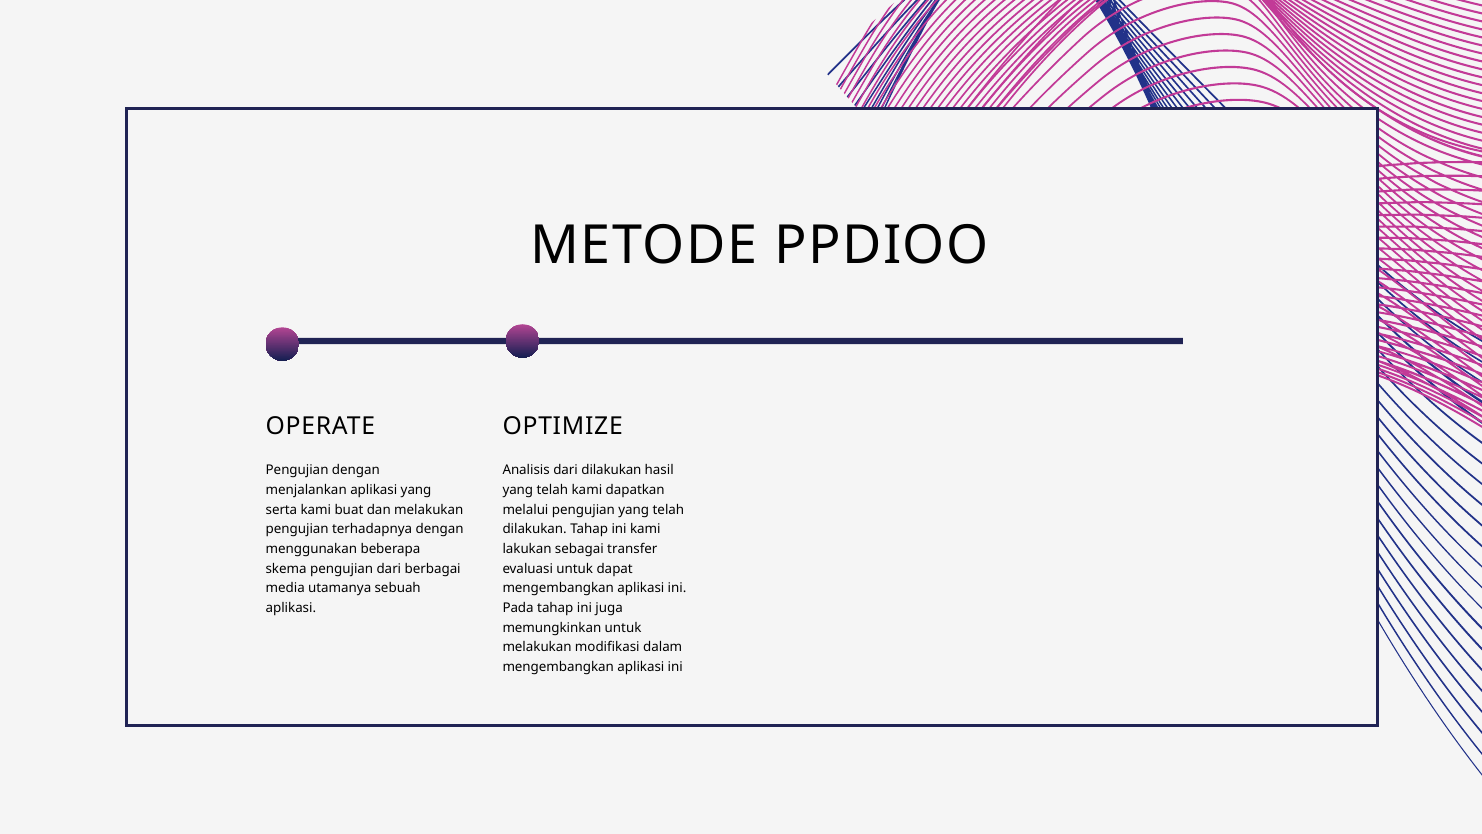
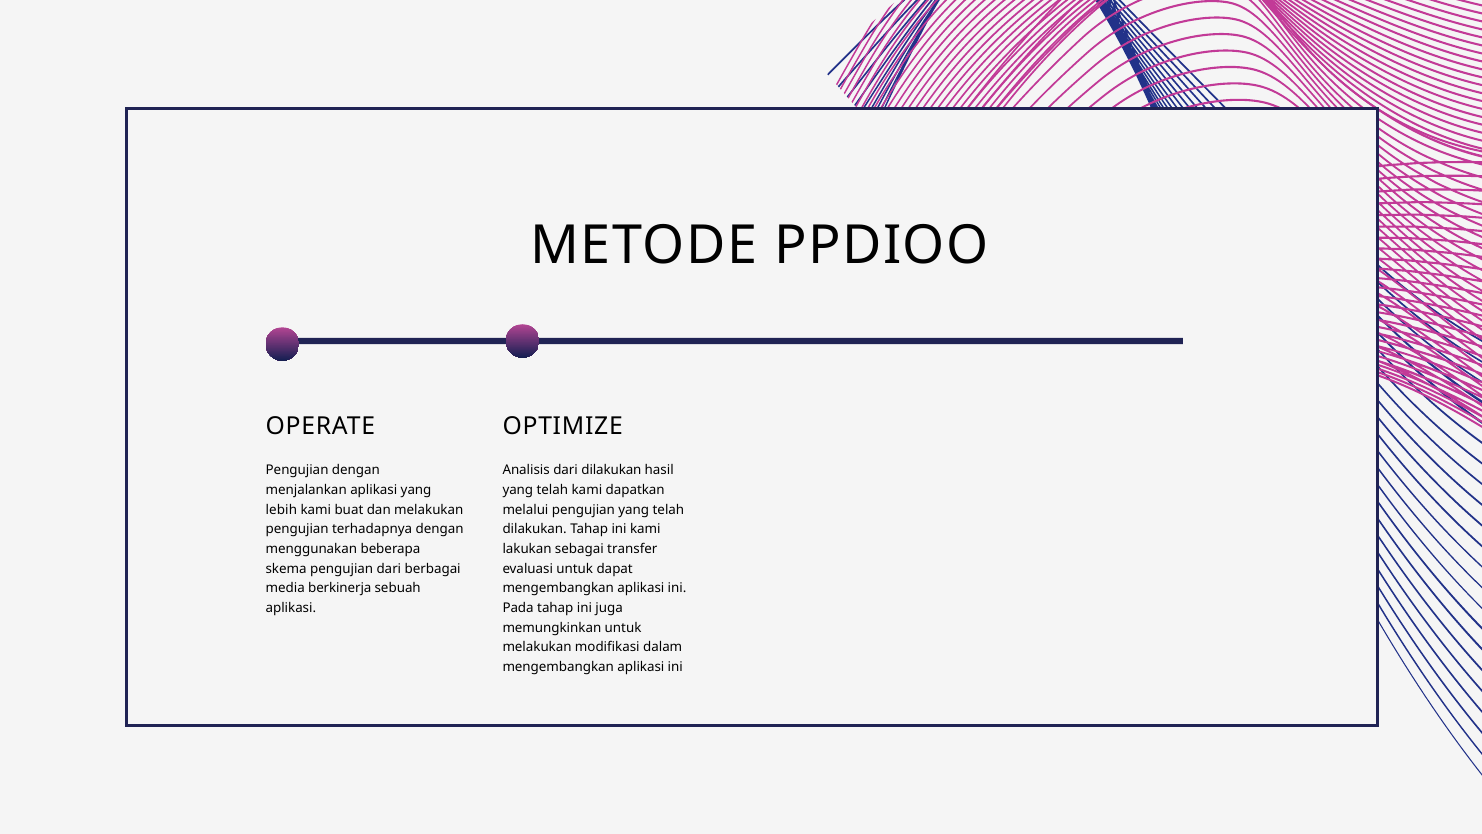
serta: serta -> lebih
utamanya: utamanya -> berkinerja
